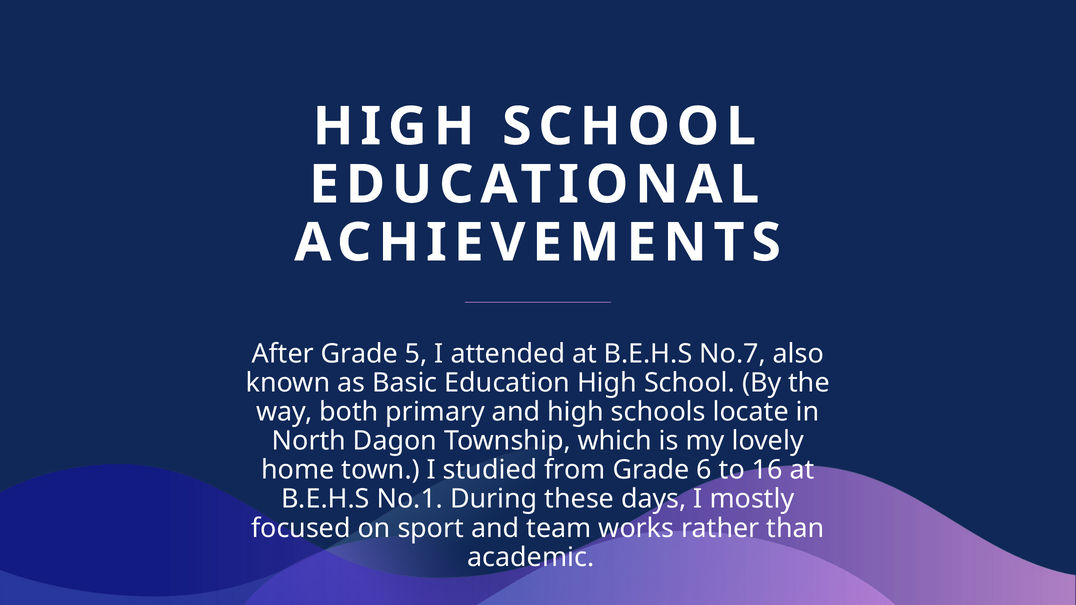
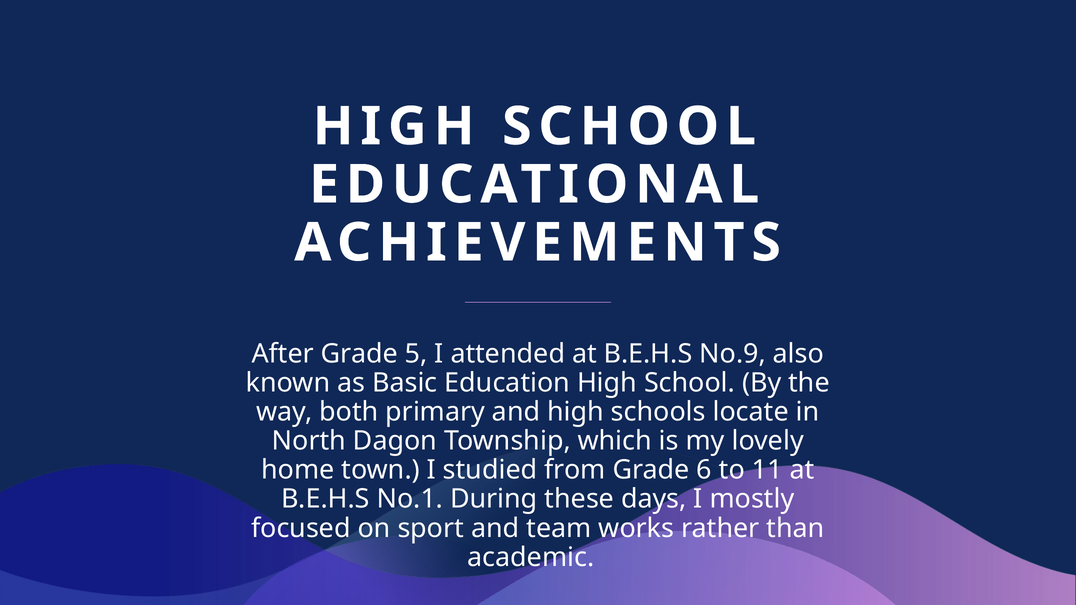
No.7: No.7 -> No.9
16: 16 -> 11
